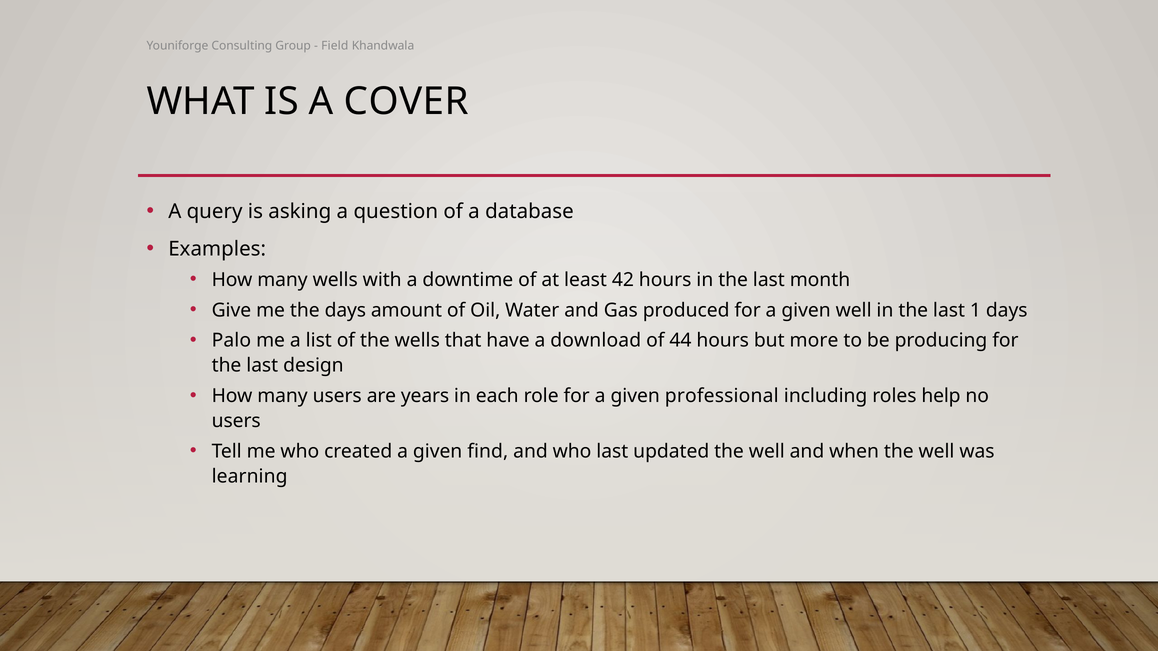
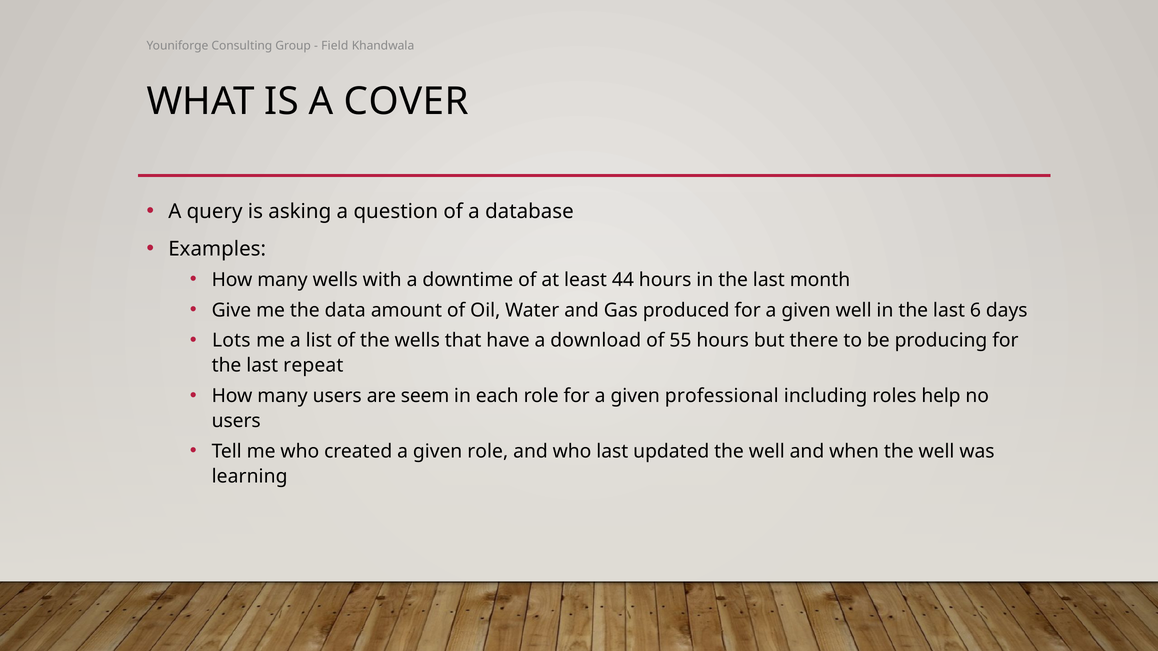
42: 42 -> 44
the days: days -> data
1: 1 -> 6
Palo: Palo -> Lots
44: 44 -> 55
more: more -> there
design: design -> repeat
years: years -> seem
given find: find -> role
